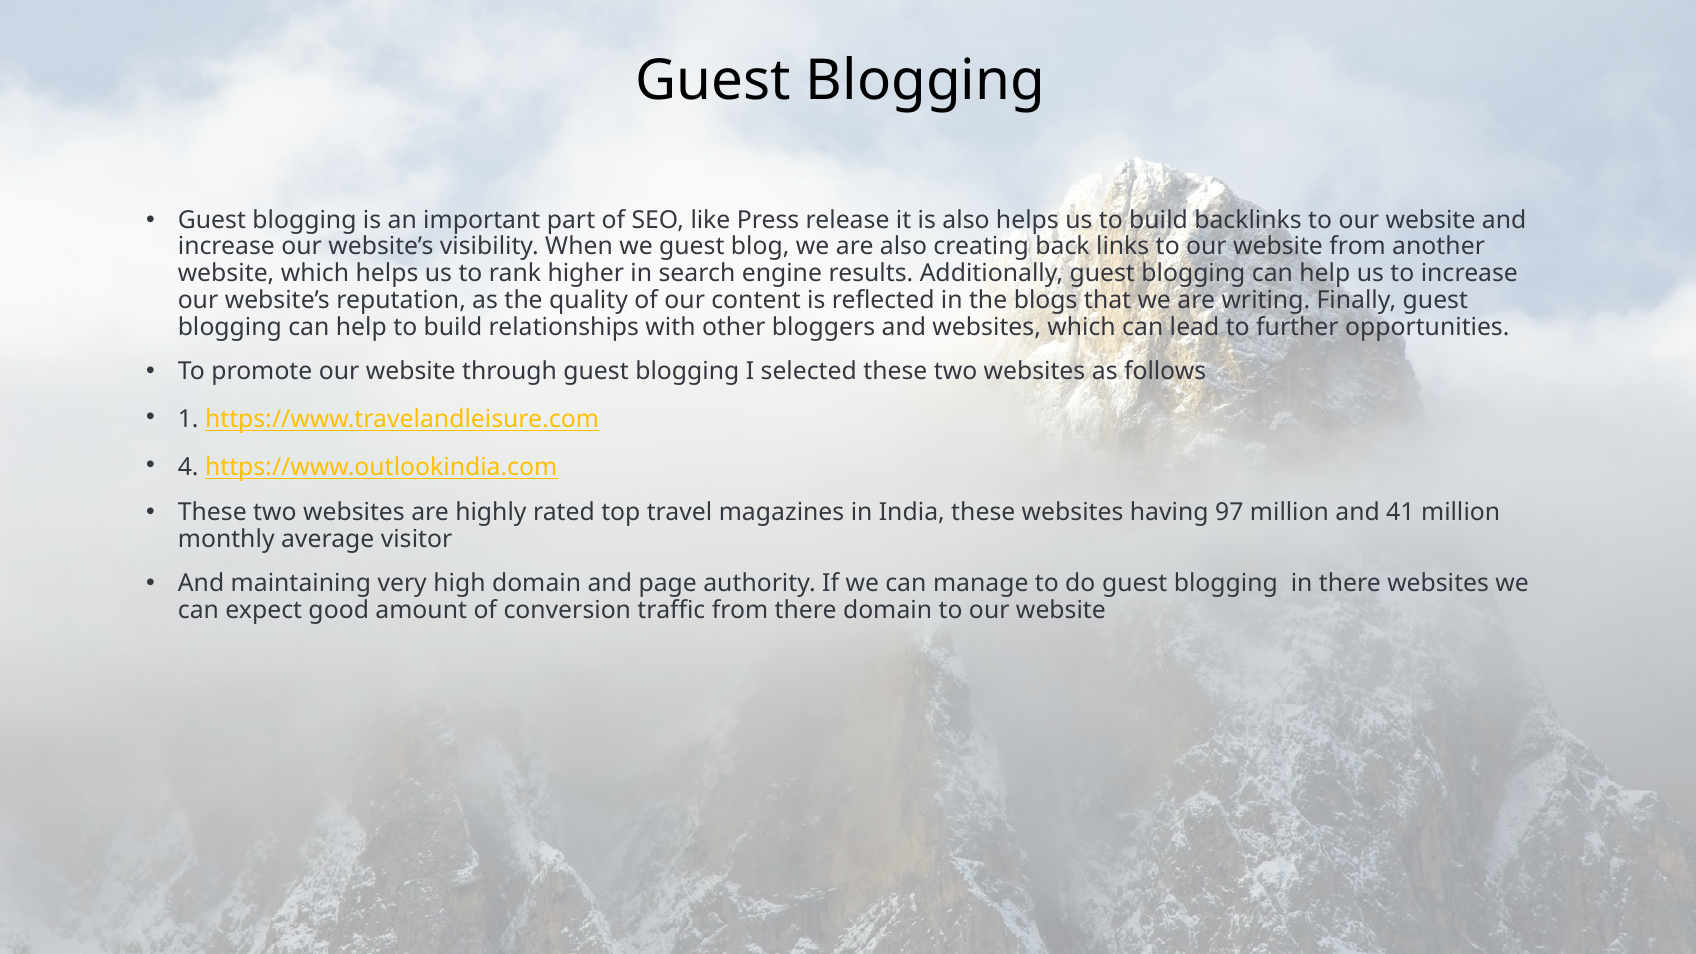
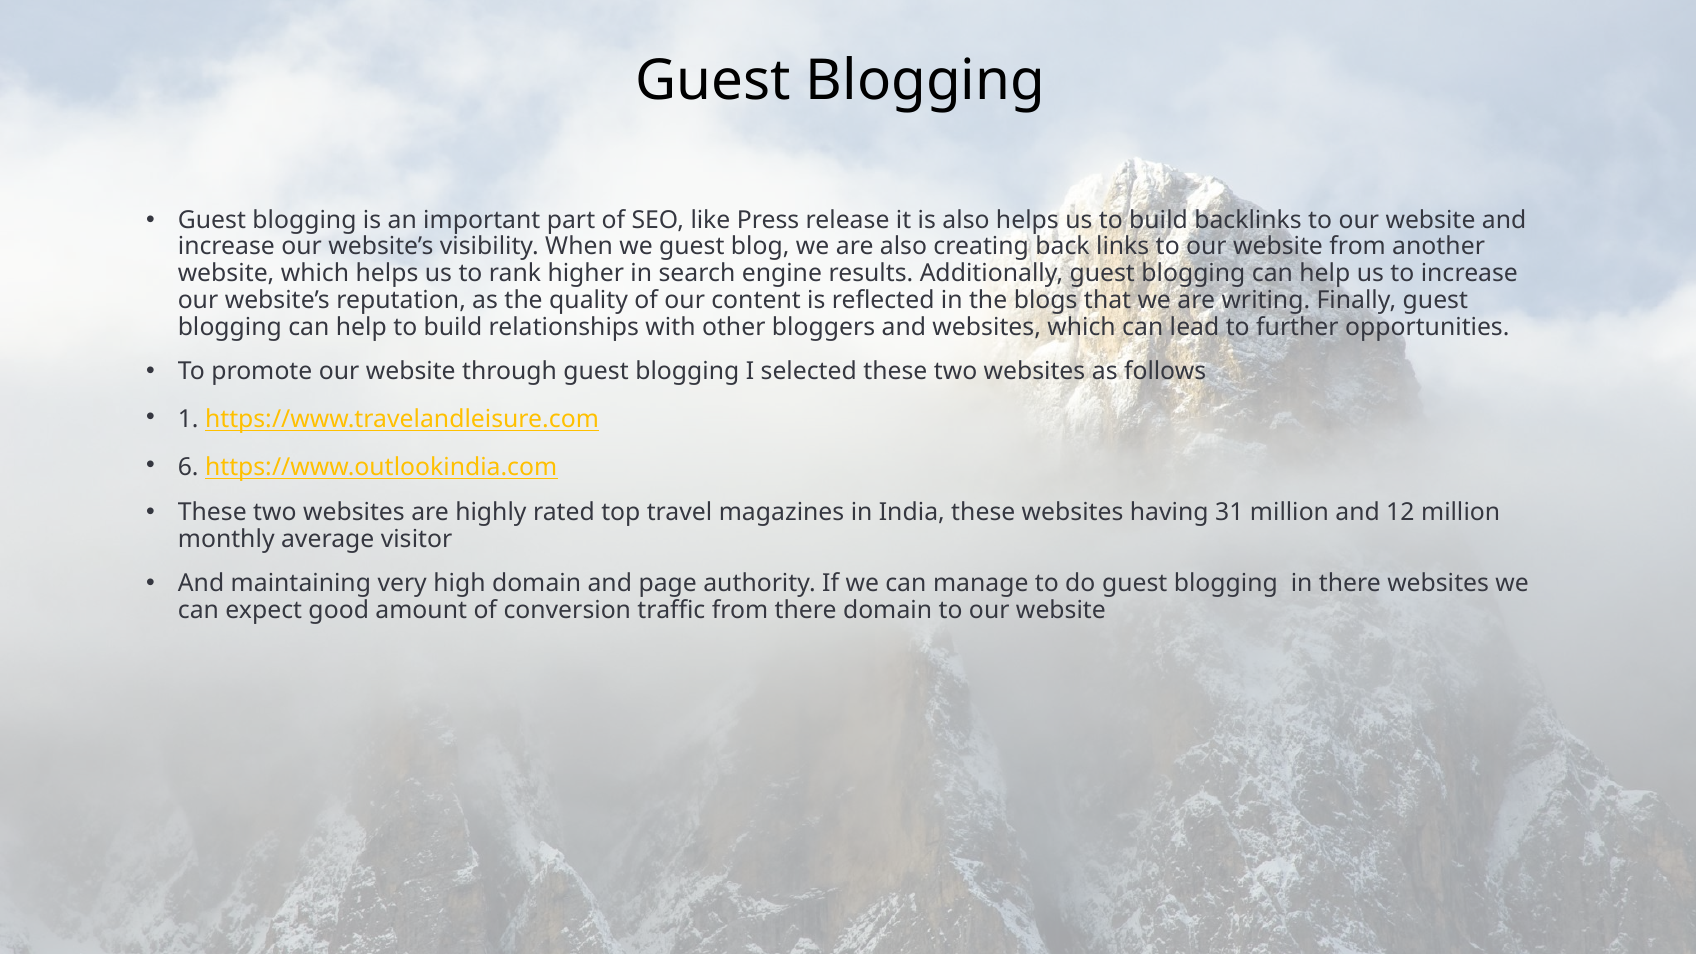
4: 4 -> 6
97: 97 -> 31
41: 41 -> 12
